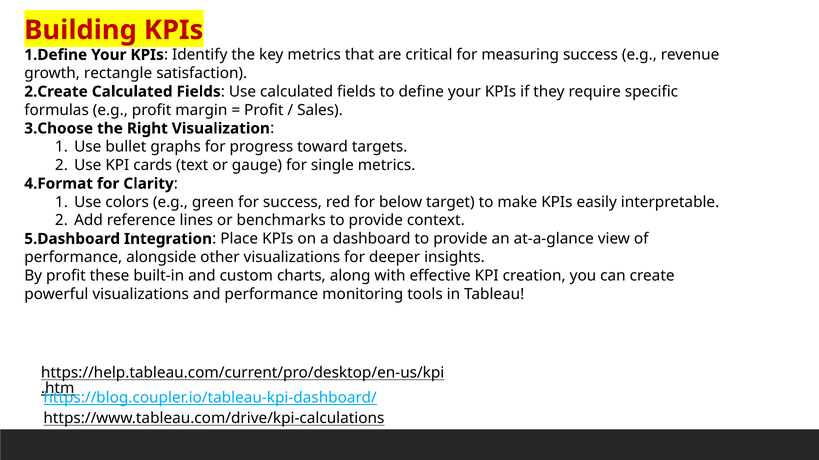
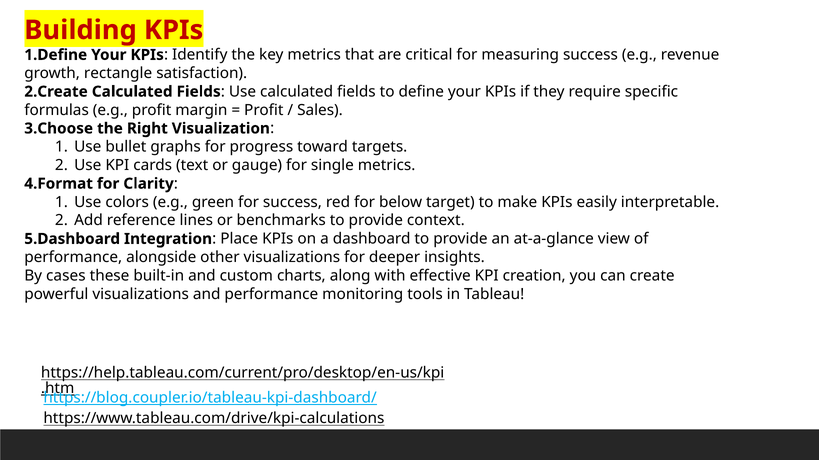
By profit: profit -> cases
